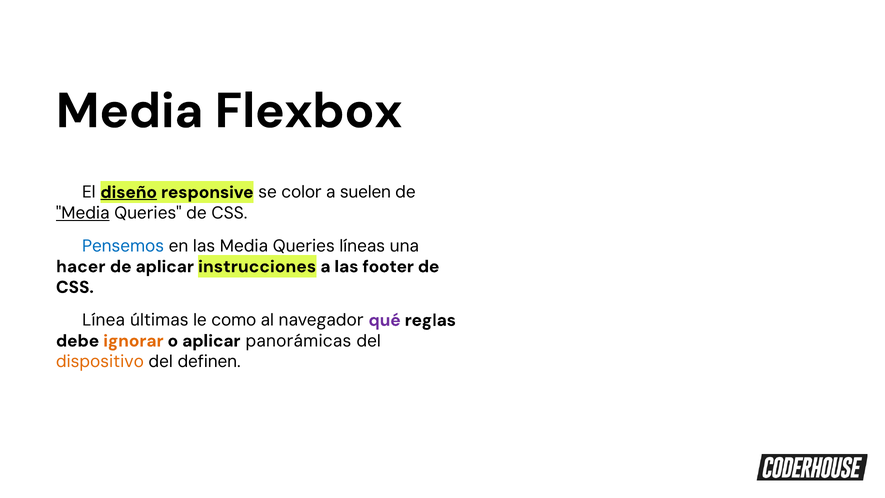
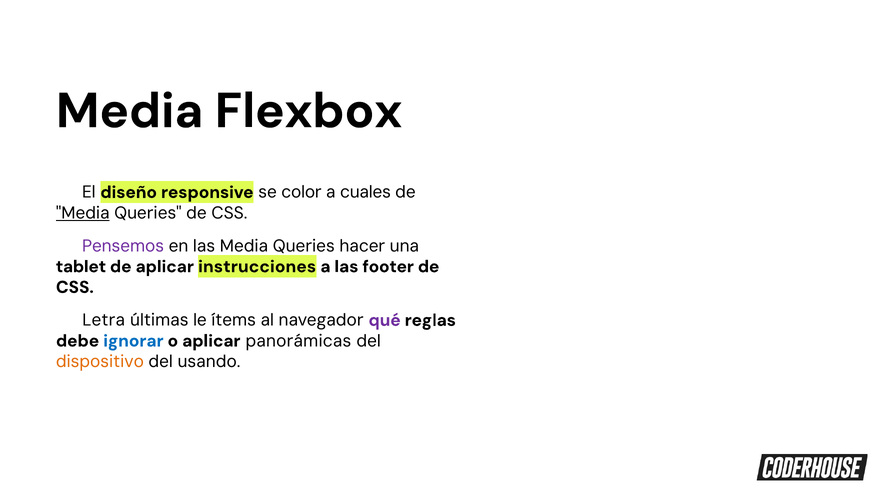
diseño underline: present -> none
suelen: suelen -> cuales
Pensemos colour: blue -> purple
líneas: líneas -> hacer
hacer: hacer -> tablet
Línea: Línea -> Letra
como: como -> ítems
ignorar colour: orange -> blue
definen: definen -> usando
